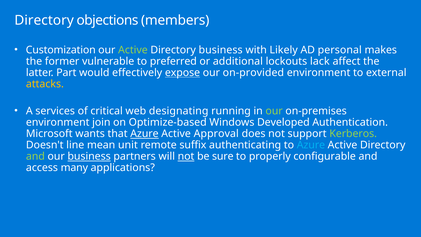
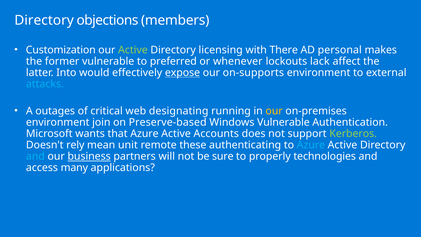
Directory business: business -> licensing
Likely: Likely -> There
additional: additional -> whenever
Part: Part -> Into
on-provided: on-provided -> on-supports
attacks colour: yellow -> light blue
services: services -> outages
our at (274, 111) colour: light green -> yellow
Optimize-based: Optimize-based -> Preserve-based
Windows Developed: Developed -> Vulnerable
Azure at (144, 134) underline: present -> none
Approval: Approval -> Accounts
line: line -> rely
suffix: suffix -> these
and at (35, 156) colour: light green -> light blue
not at (186, 156) underline: present -> none
configurable: configurable -> technologies
